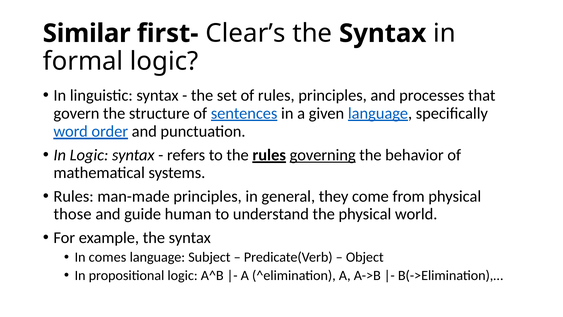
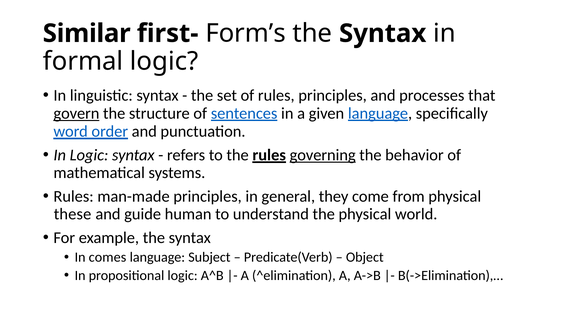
Clear’s: Clear’s -> Form’s
govern underline: none -> present
those: those -> these
